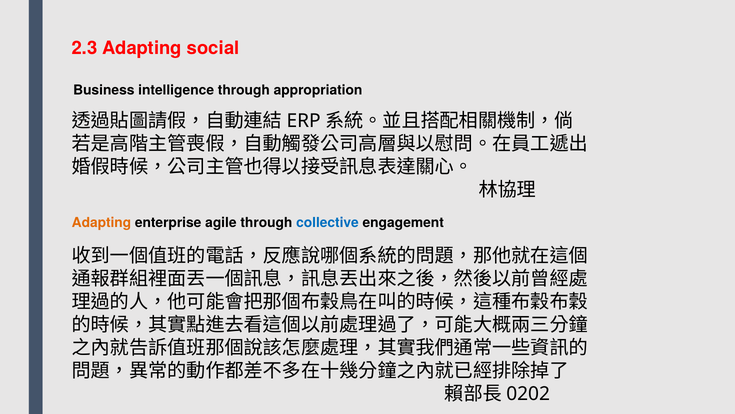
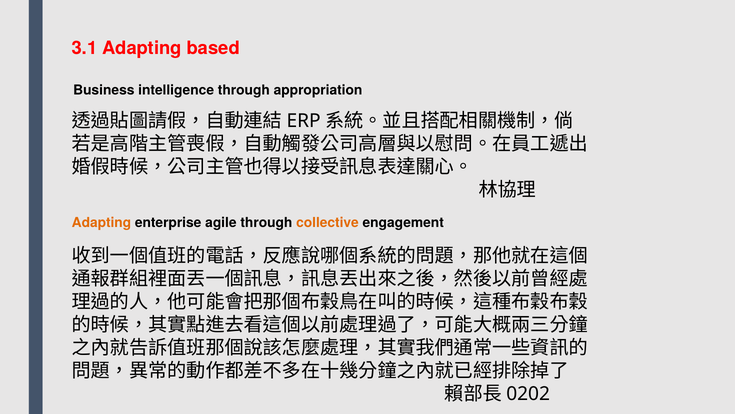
2.3: 2.3 -> 3.1
social: social -> based
collective colour: blue -> orange
